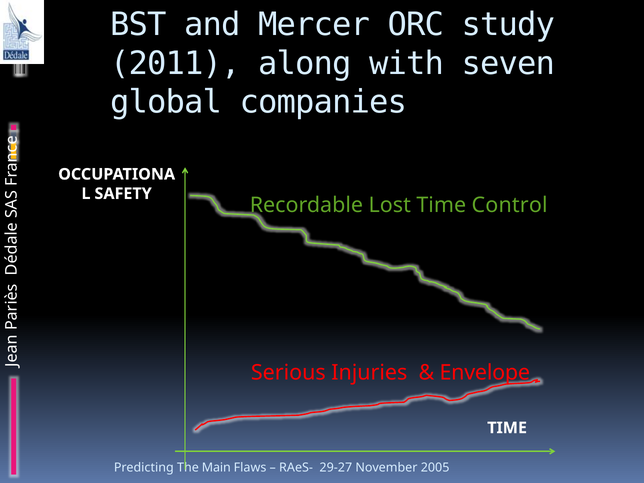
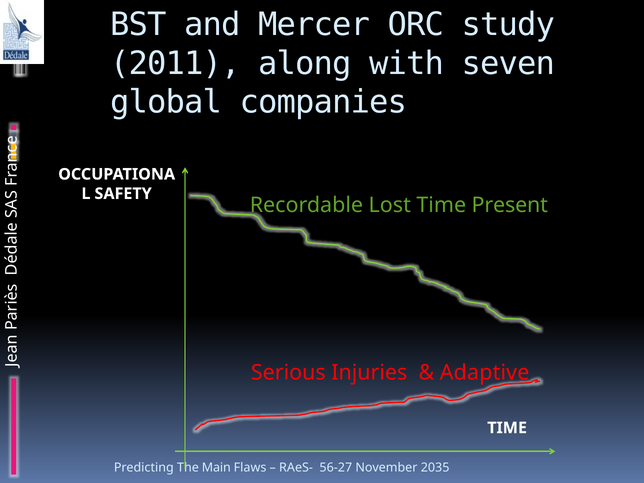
Control: Control -> Present
Envelope: Envelope -> Adaptive
29-27: 29-27 -> 56-27
2005: 2005 -> 2035
